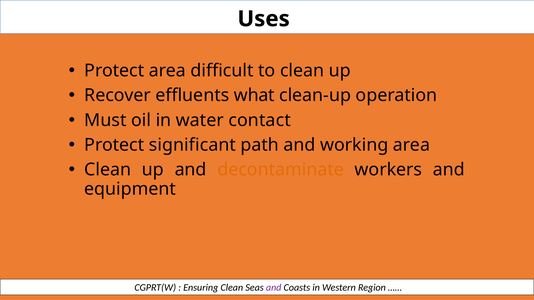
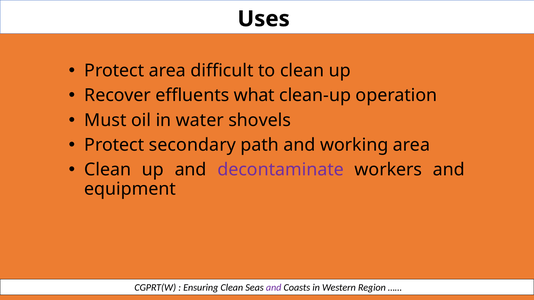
contact: contact -> shovels
significant: significant -> secondary
decontaminate colour: orange -> purple
